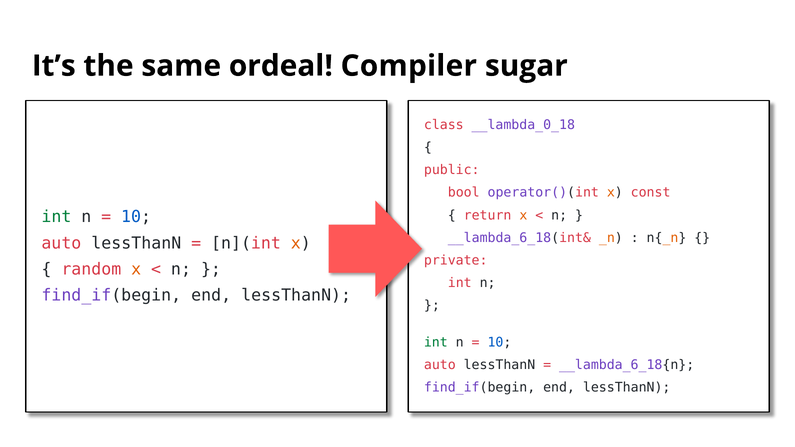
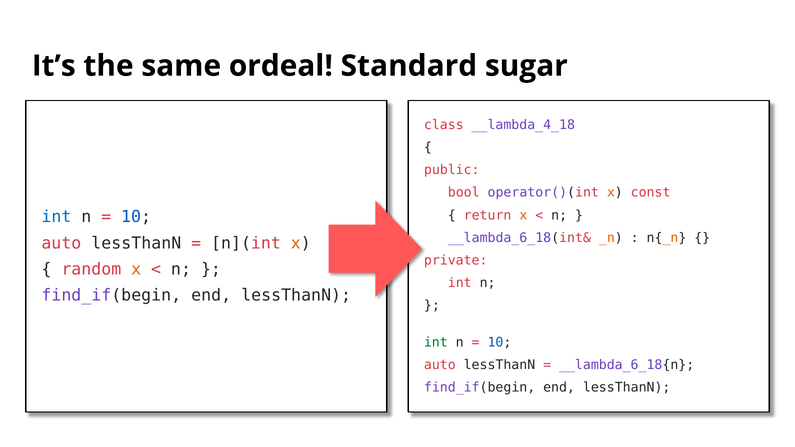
Compiler: Compiler -> Standard
__lambda_0_18: __lambda_0_18 -> __lambda_4_18
int at (56, 217) colour: green -> blue
